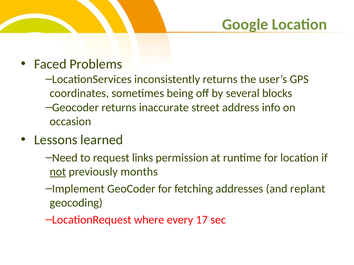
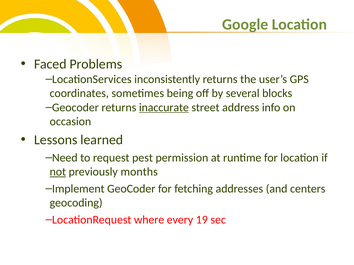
inaccurate underline: none -> present
links: links -> pest
replant: replant -> centers
17: 17 -> 19
